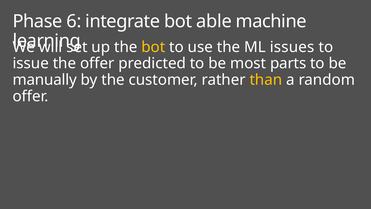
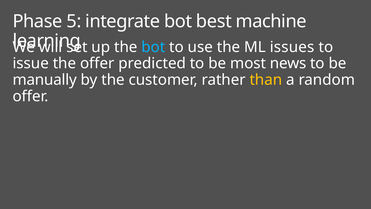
6: 6 -> 5
able: able -> best
bot at (153, 47) colour: yellow -> light blue
parts: parts -> news
